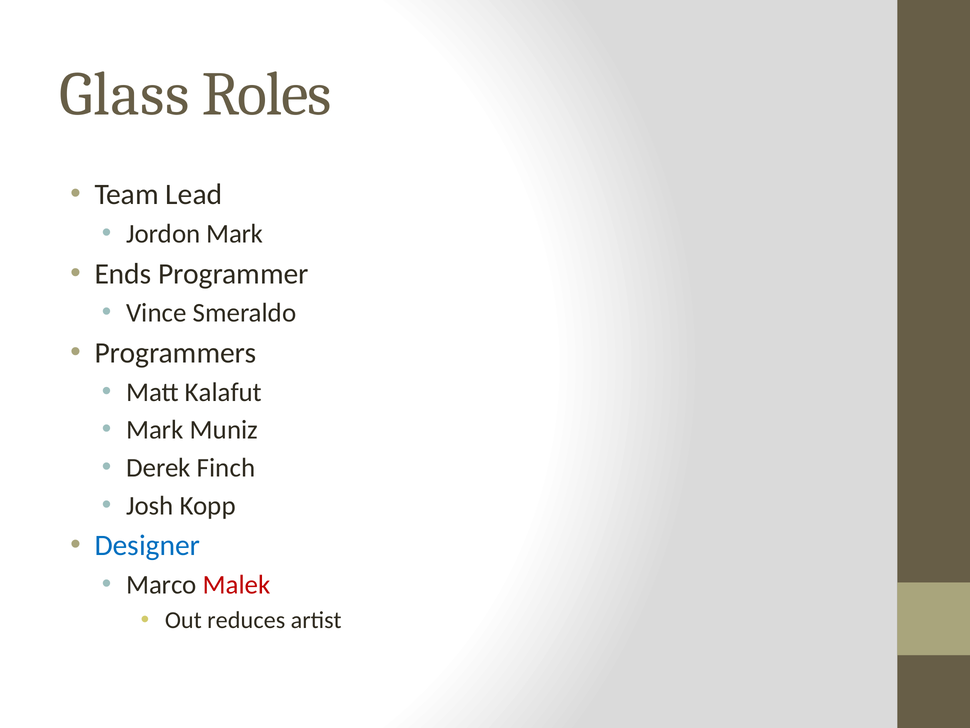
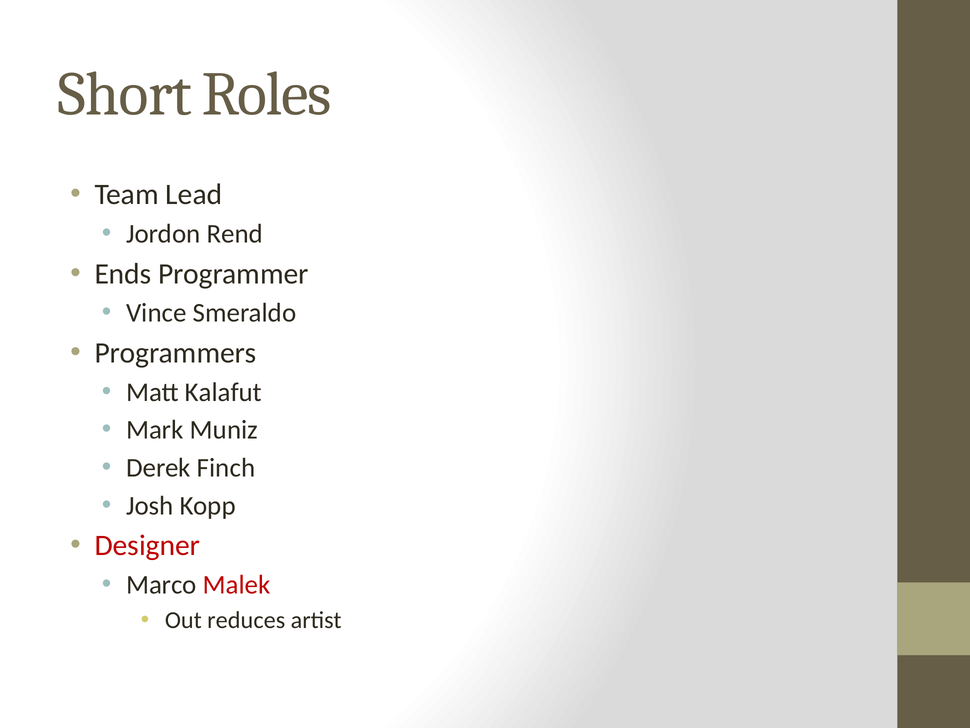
Glass: Glass -> Short
Jordon Mark: Mark -> Rend
Designer colour: blue -> red
